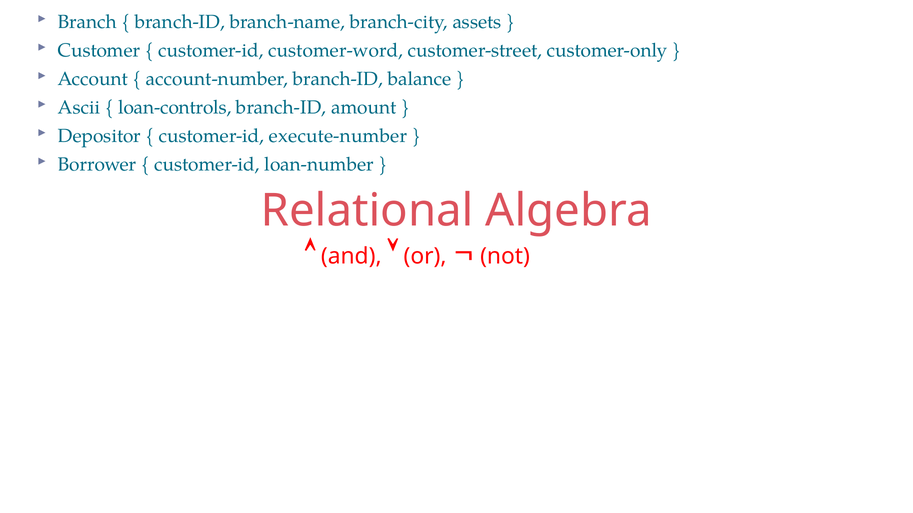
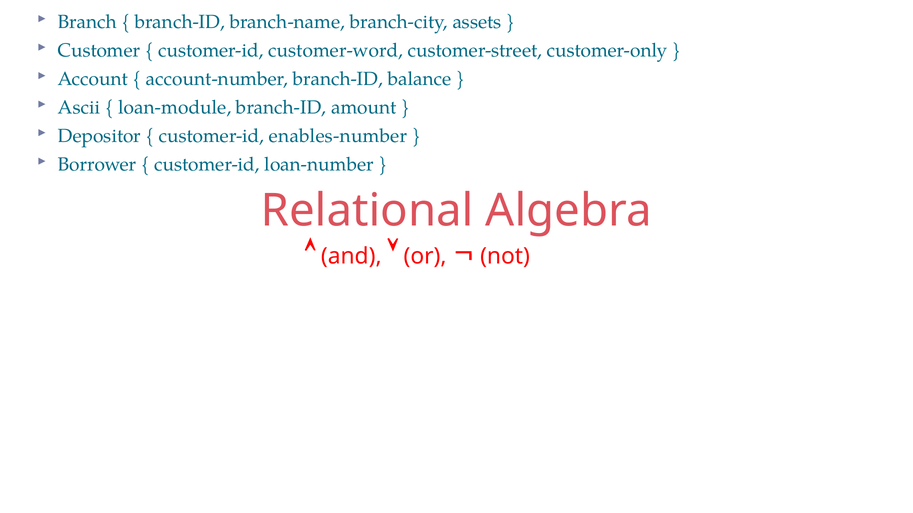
loan-controls: loan-controls -> loan-module
execute-number: execute-number -> enables-number
